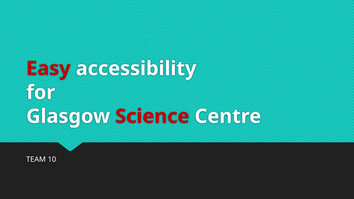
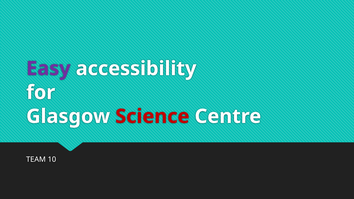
Easy colour: red -> purple
